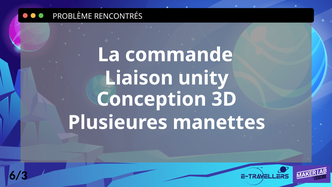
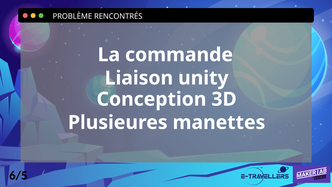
6/3: 6/3 -> 6/5
